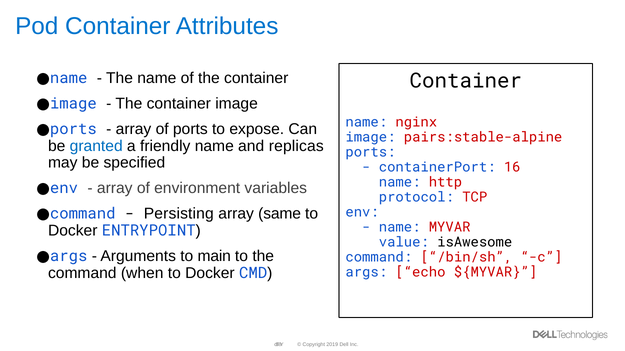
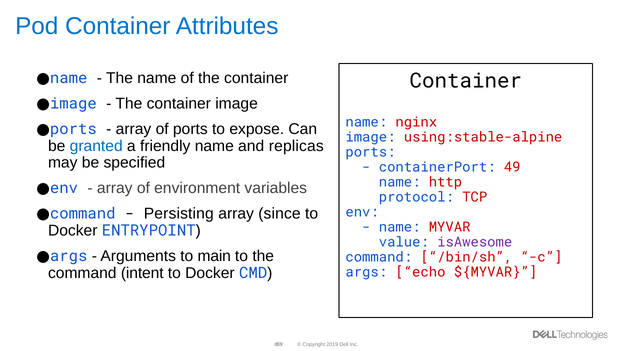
pairs:stable-alpine: pairs:stable-alpine -> using:stable-alpine
16: 16 -> 49
same: same -> since
isAwesome colour: black -> purple
when: when -> intent
